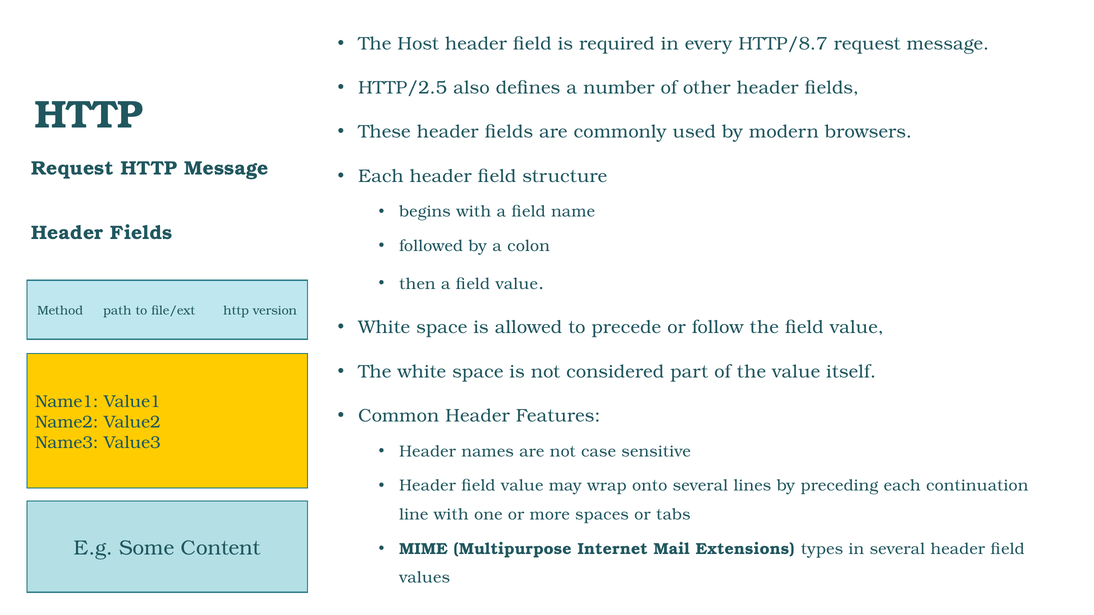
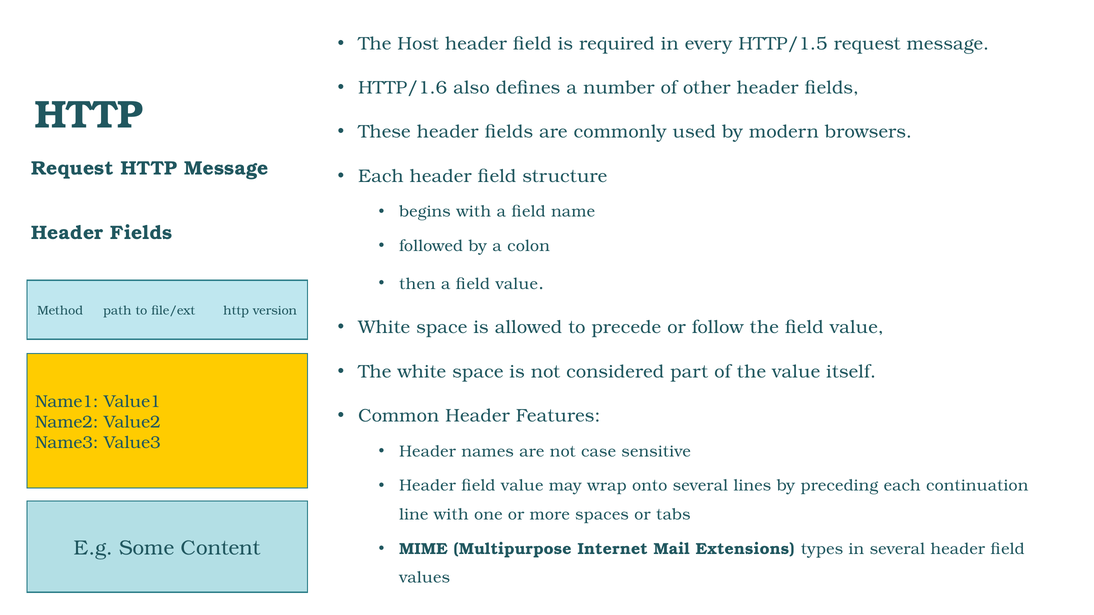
HTTP/8.7: HTTP/8.7 -> HTTP/1.5
HTTP/2.5: HTTP/2.5 -> HTTP/1.6
